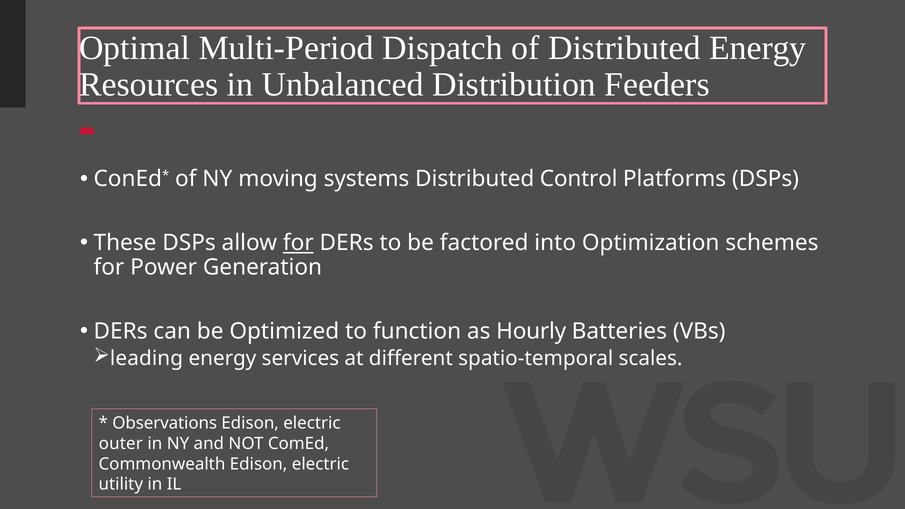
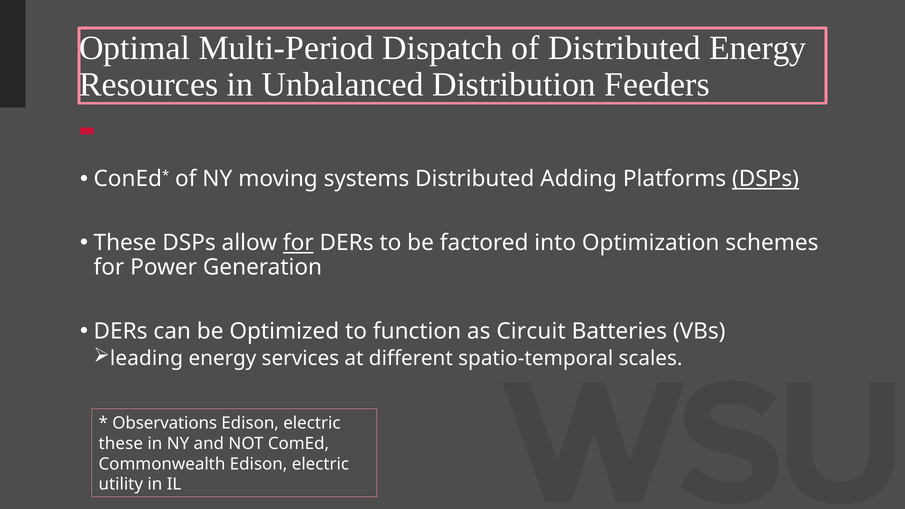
Control: Control -> Adding
DSPs at (766, 179) underline: none -> present
Hourly: Hourly -> Circuit
outer at (121, 444): outer -> these
